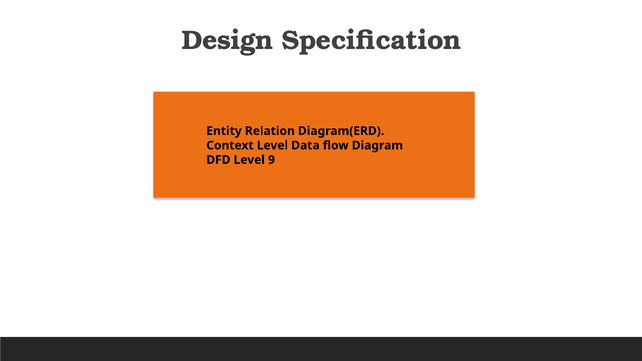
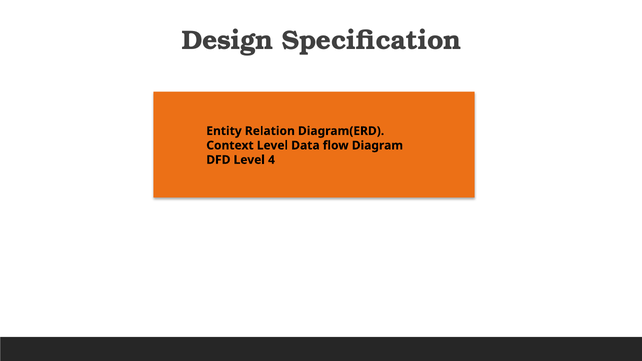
9: 9 -> 4
